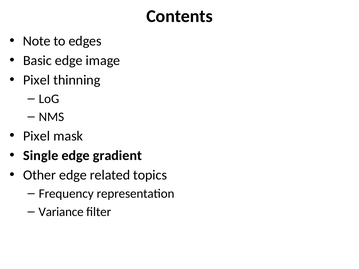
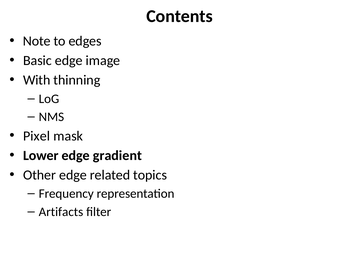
Pixel at (37, 80): Pixel -> With
Single: Single -> Lower
Variance: Variance -> Artifacts
